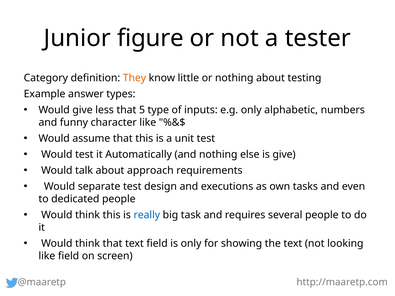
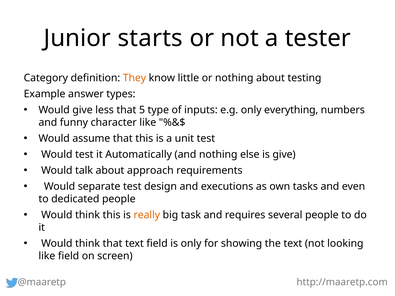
figure: figure -> starts
alphabetic: alphabetic -> everything
really colour: blue -> orange
